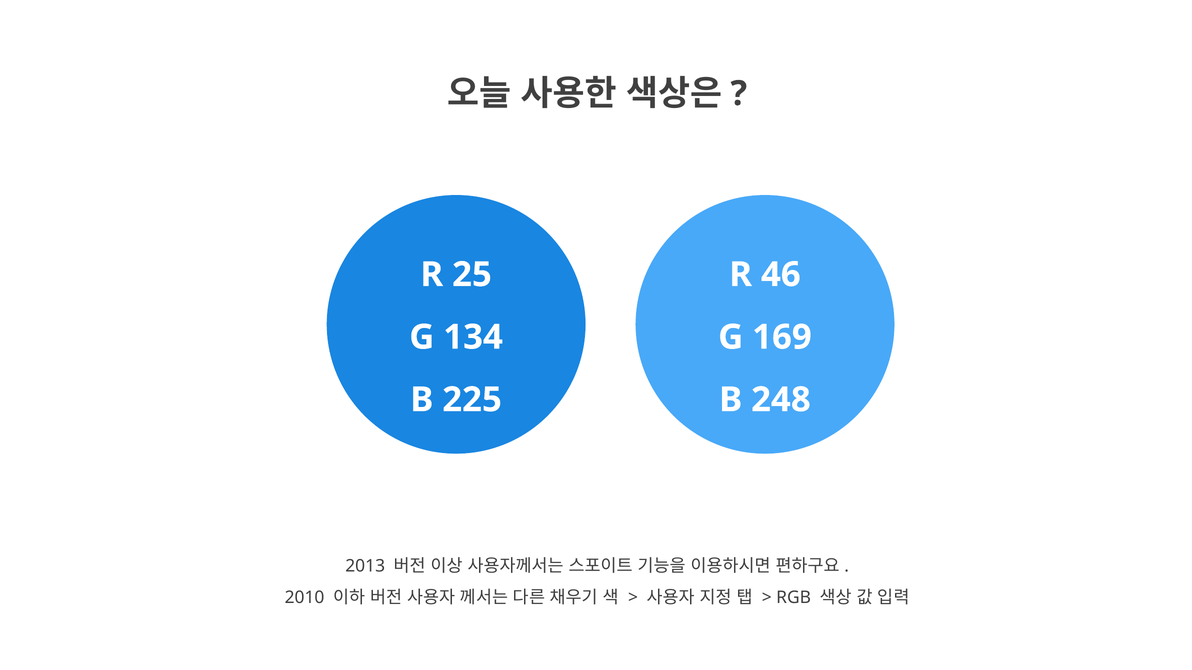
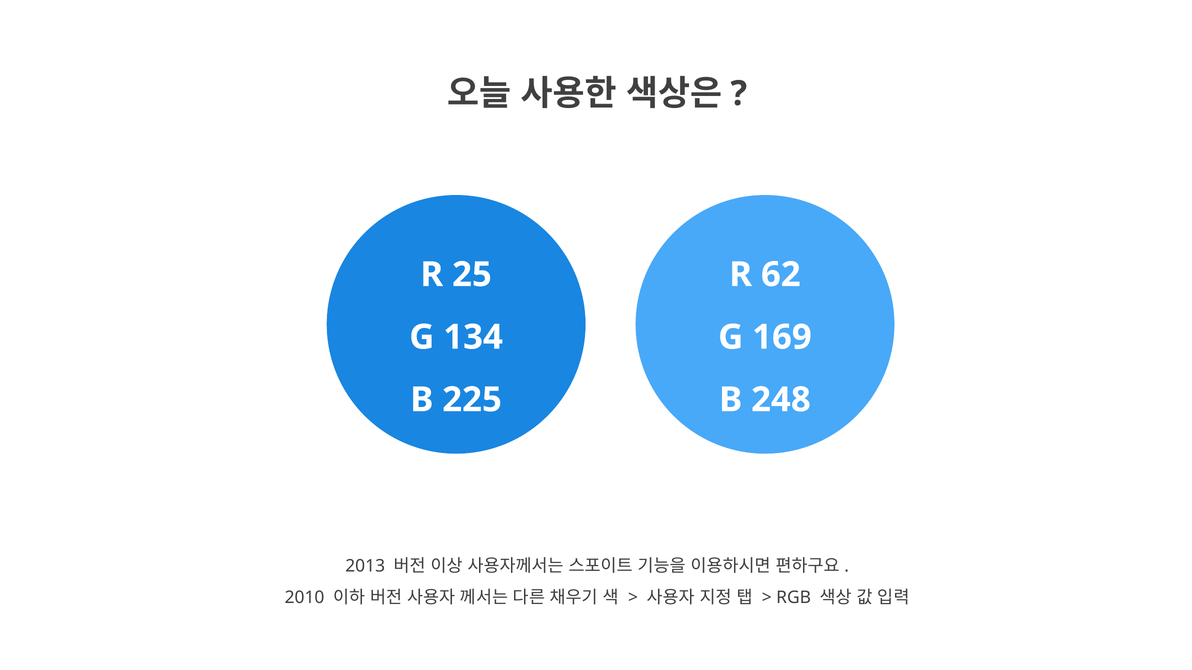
46: 46 -> 62
